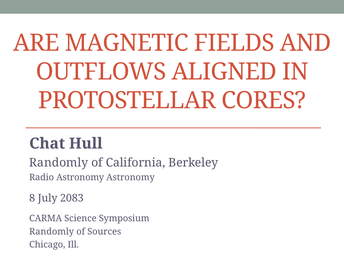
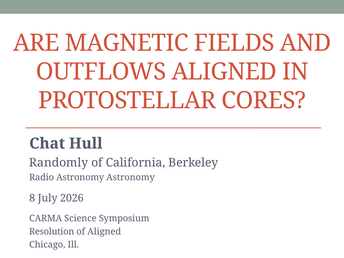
2083: 2083 -> 2026
Randomly at (52, 232): Randomly -> Resolution
of Sources: Sources -> Aligned
